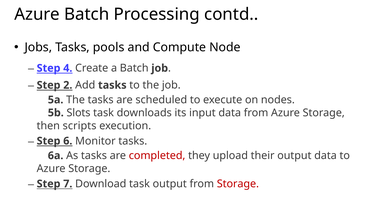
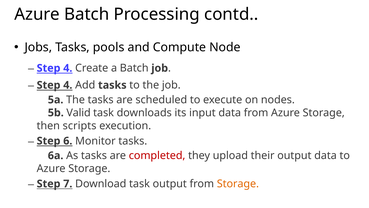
2 at (68, 85): 2 -> 4
Slots: Slots -> Valid
Storage at (238, 183) colour: red -> orange
